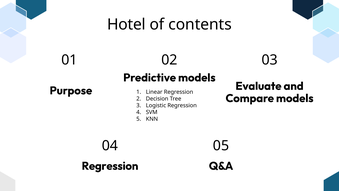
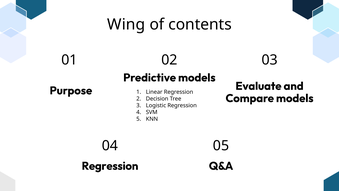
Hotel: Hotel -> Wing
